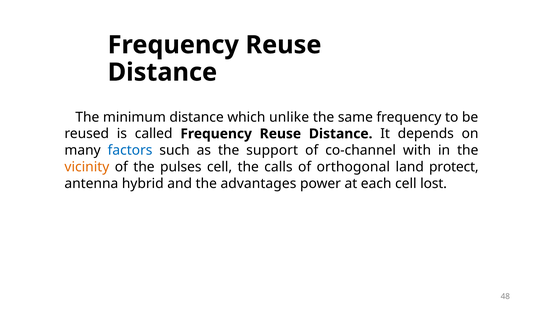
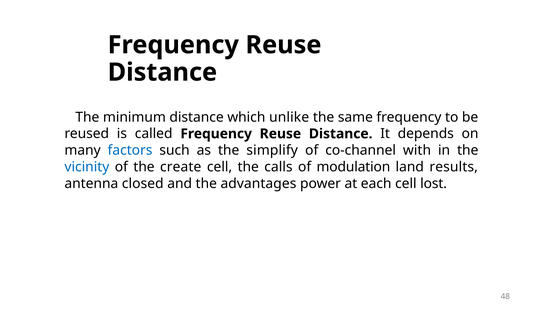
support: support -> simplify
vicinity colour: orange -> blue
pulses: pulses -> create
orthogonal: orthogonal -> modulation
protect: protect -> results
hybrid: hybrid -> closed
